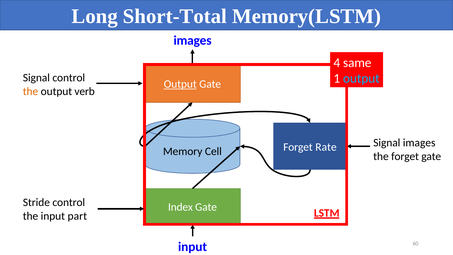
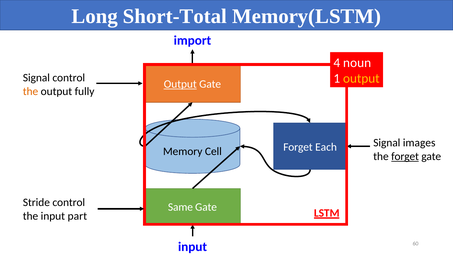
images at (193, 41): images -> import
same: same -> noun
output at (361, 78) colour: light blue -> yellow
verb: verb -> fully
Rate: Rate -> Each
forget at (405, 156) underline: none -> present
Index: Index -> Same
